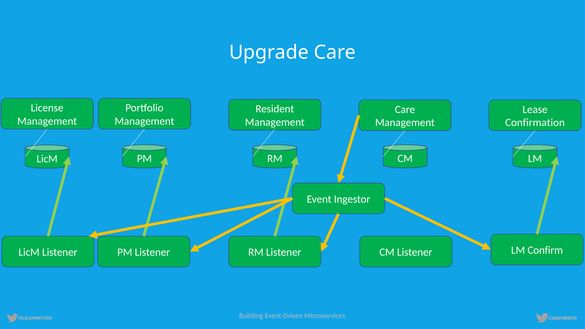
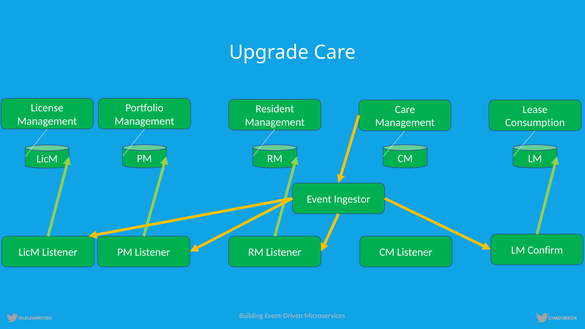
Confirmation: Confirmation -> Consumption
